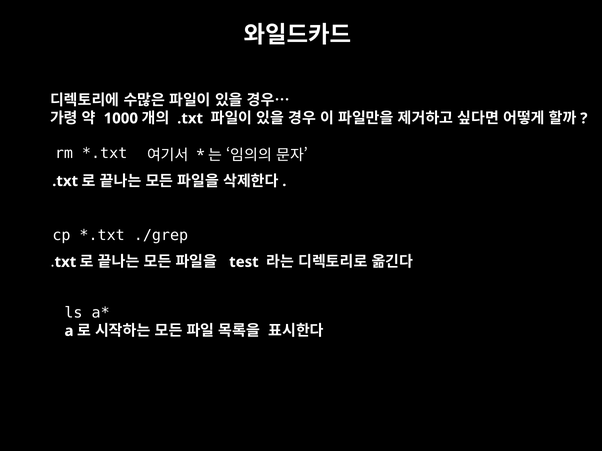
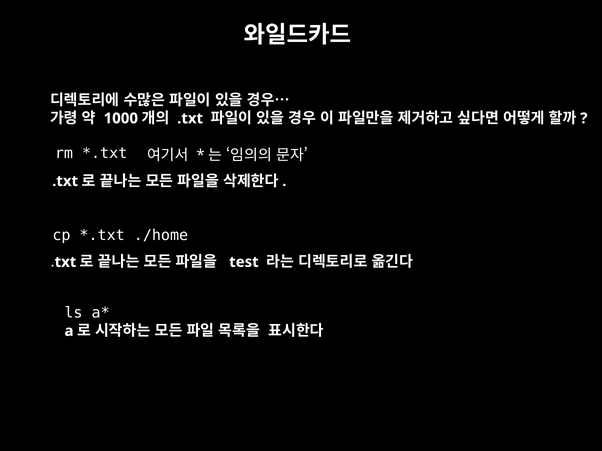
./grep: ./grep -> ./home
